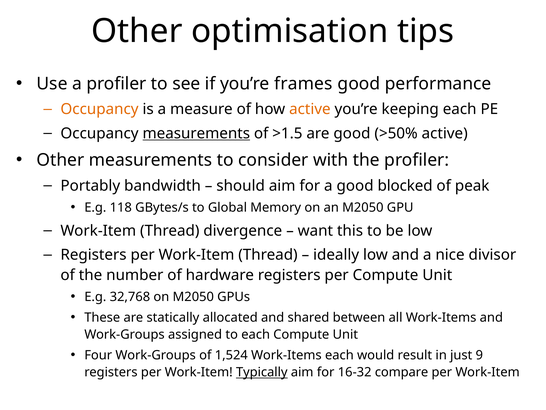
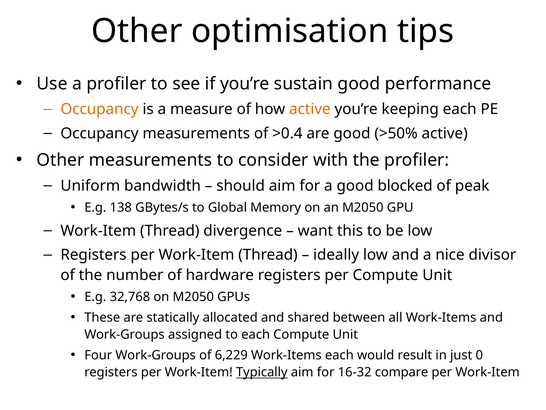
frames: frames -> sustain
measurements at (196, 133) underline: present -> none
>1.5: >1.5 -> >0.4
Portably: Portably -> Uniform
118: 118 -> 138
1,524: 1,524 -> 6,229
9: 9 -> 0
